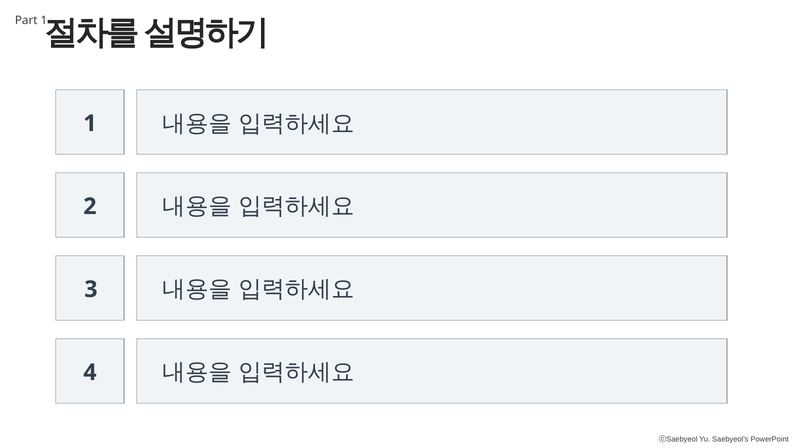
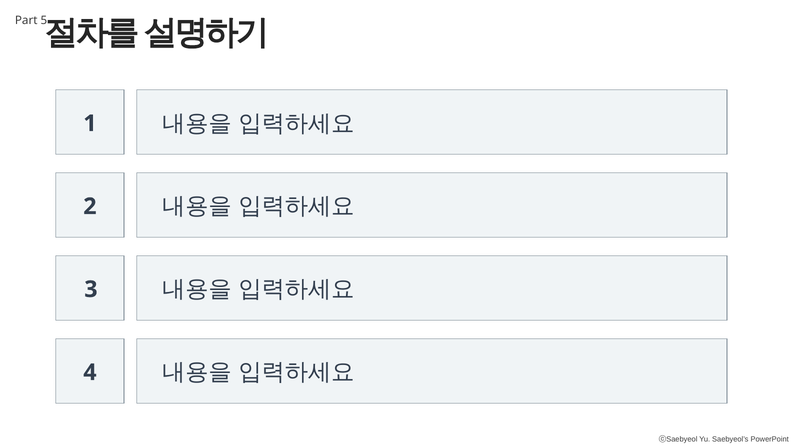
Part 1: 1 -> 5
